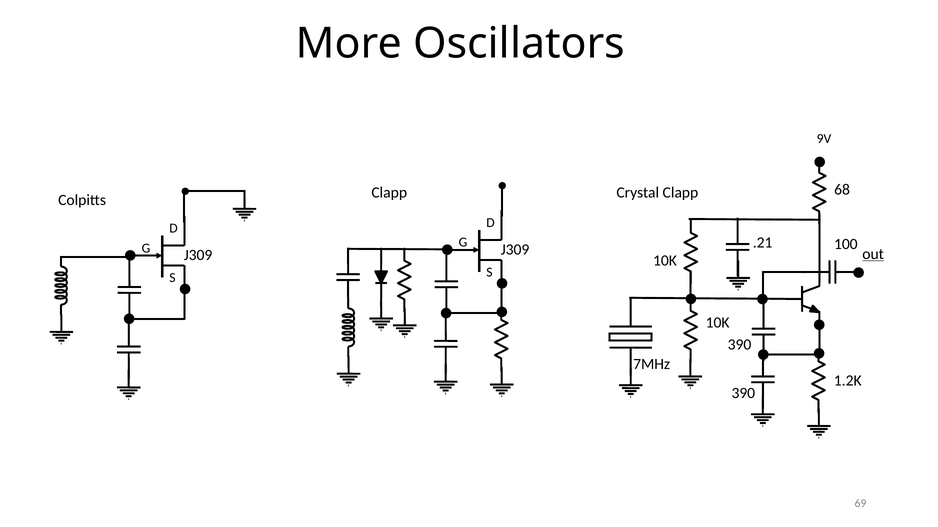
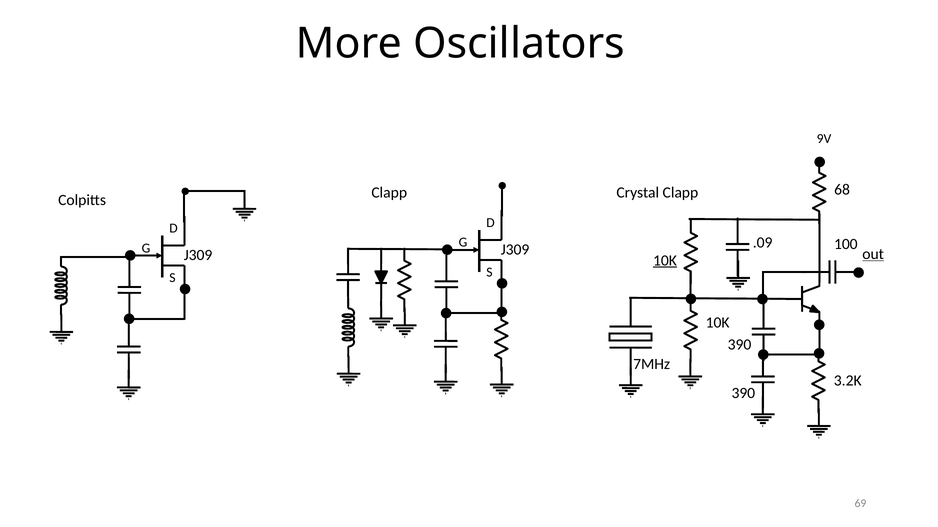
.21: .21 -> .09
10K at (665, 261) underline: none -> present
1.2K: 1.2K -> 3.2K
